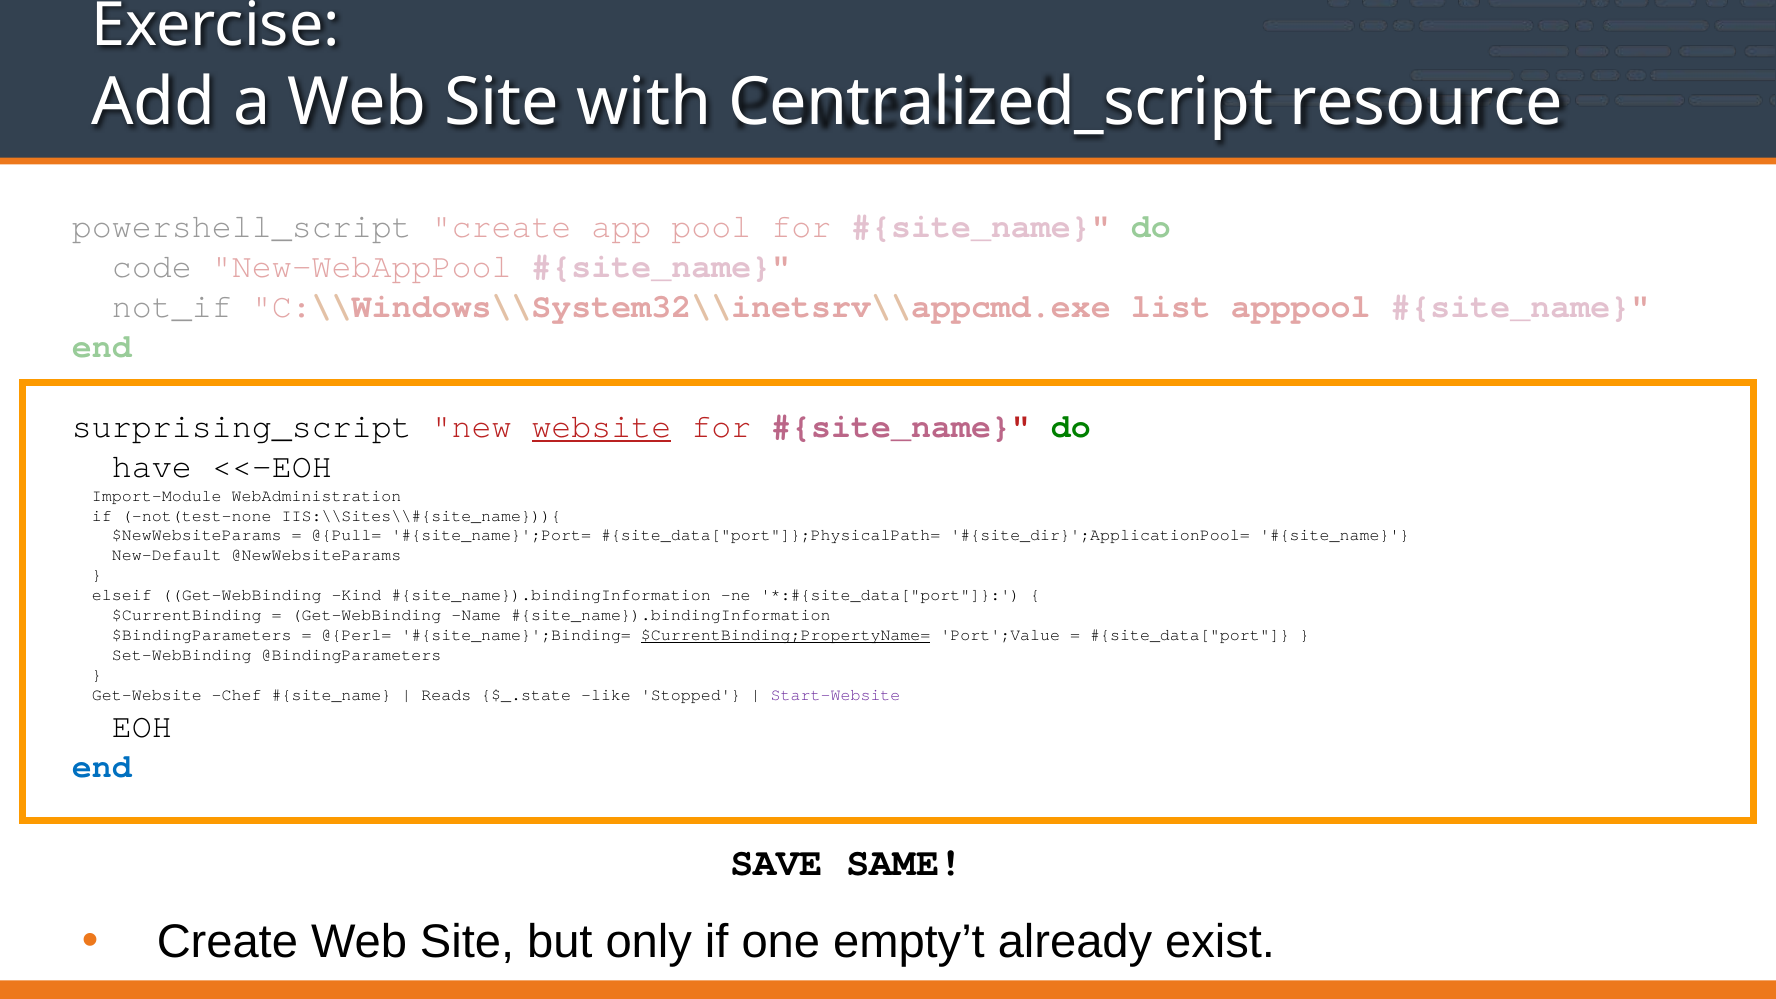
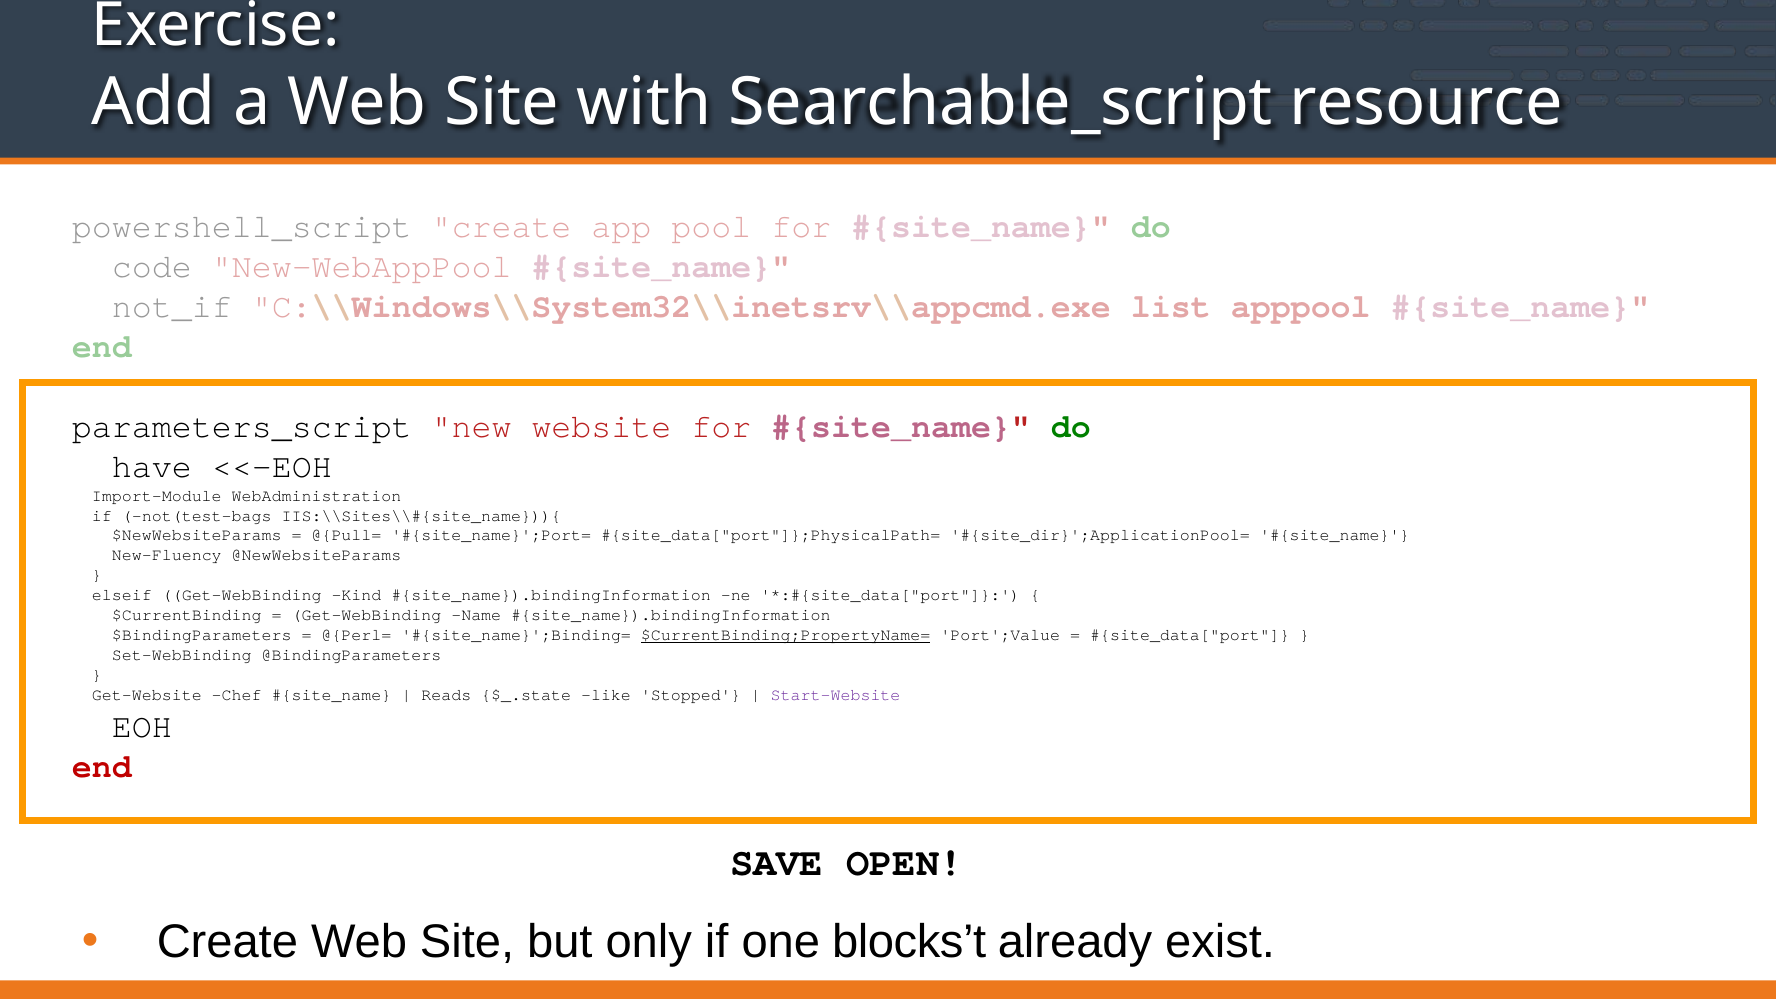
Centralized_script: Centralized_script -> Searchable_script
surprising_script: surprising_script -> parameters_script
website underline: present -> none
not(test-none: not(test-none -> not(test-bags
New-Default: New-Default -> New-Fluency
end at (102, 766) colour: blue -> red
SAME: SAME -> OPEN
empty’t: empty’t -> blocks’t
